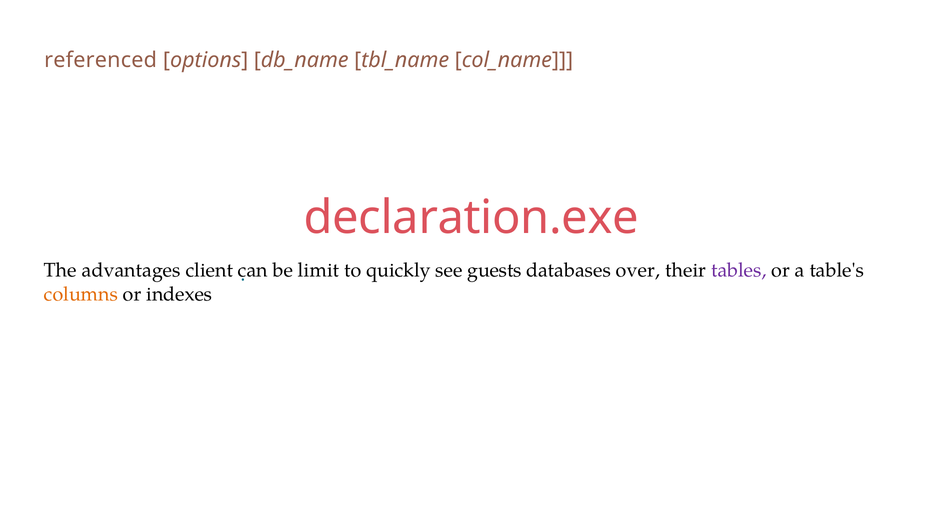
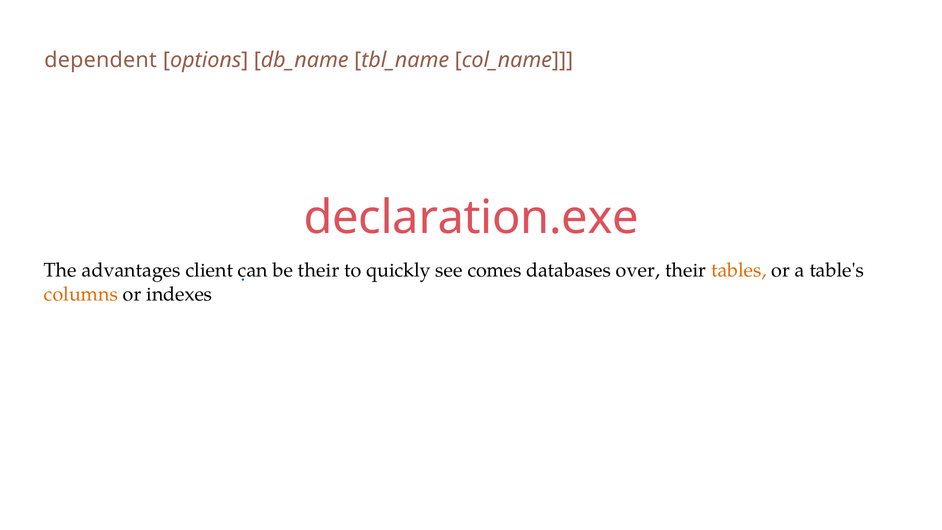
referenced: referenced -> dependent
be limit: limit -> their
guests: guests -> comes
tables colour: purple -> orange
